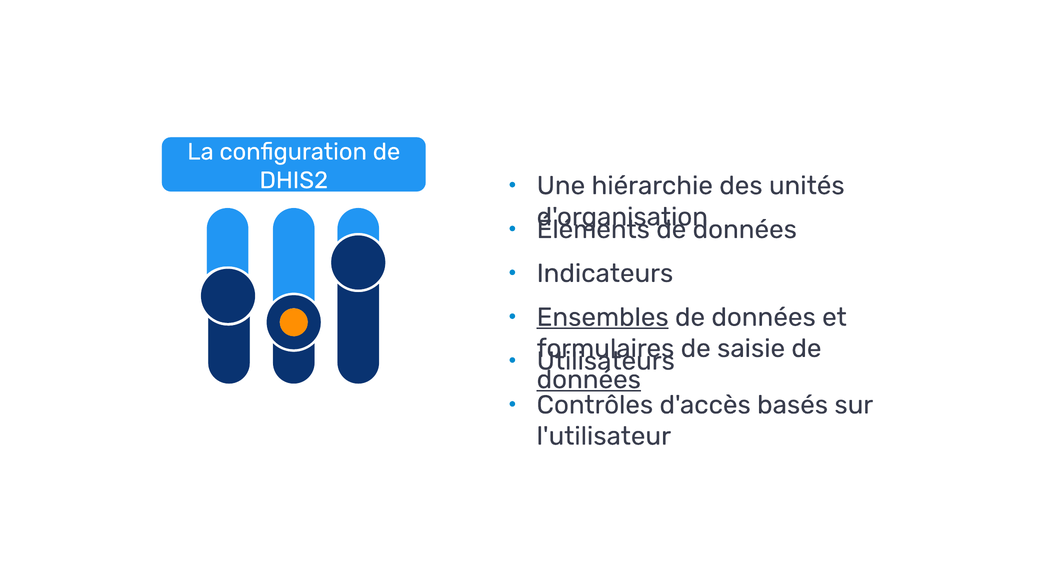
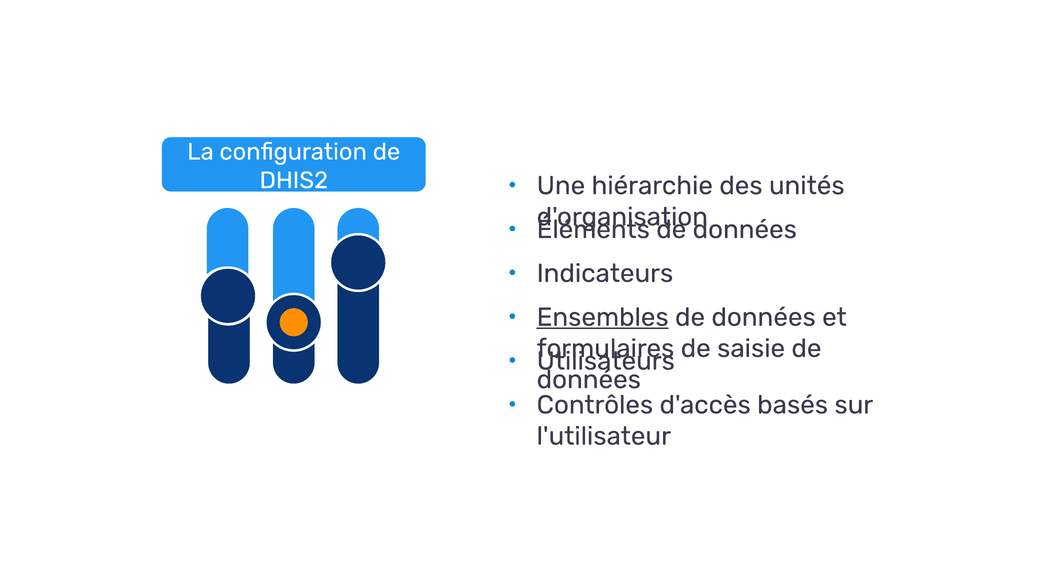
données at (589, 380) underline: present -> none
